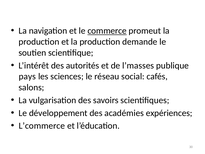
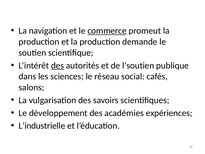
des at (57, 65) underline: none -> present
l’masses: l’masses -> l’soutien
pays: pays -> dans
L’commerce: L’commerce -> L’industrielle
